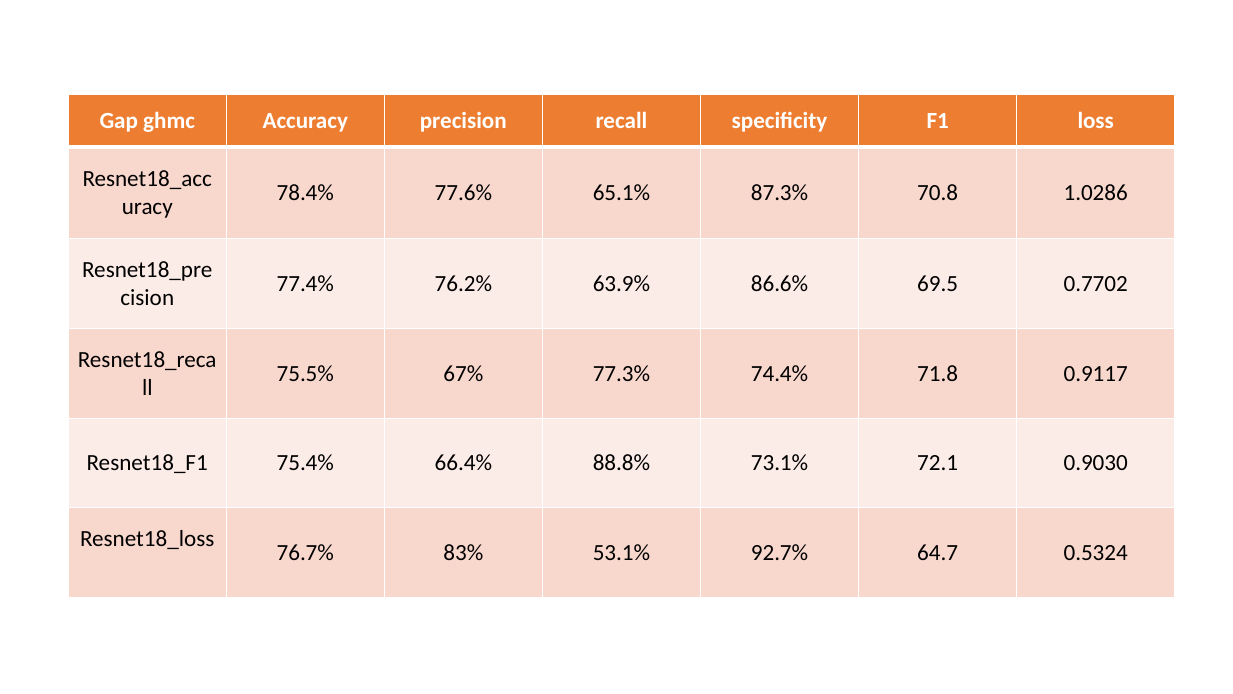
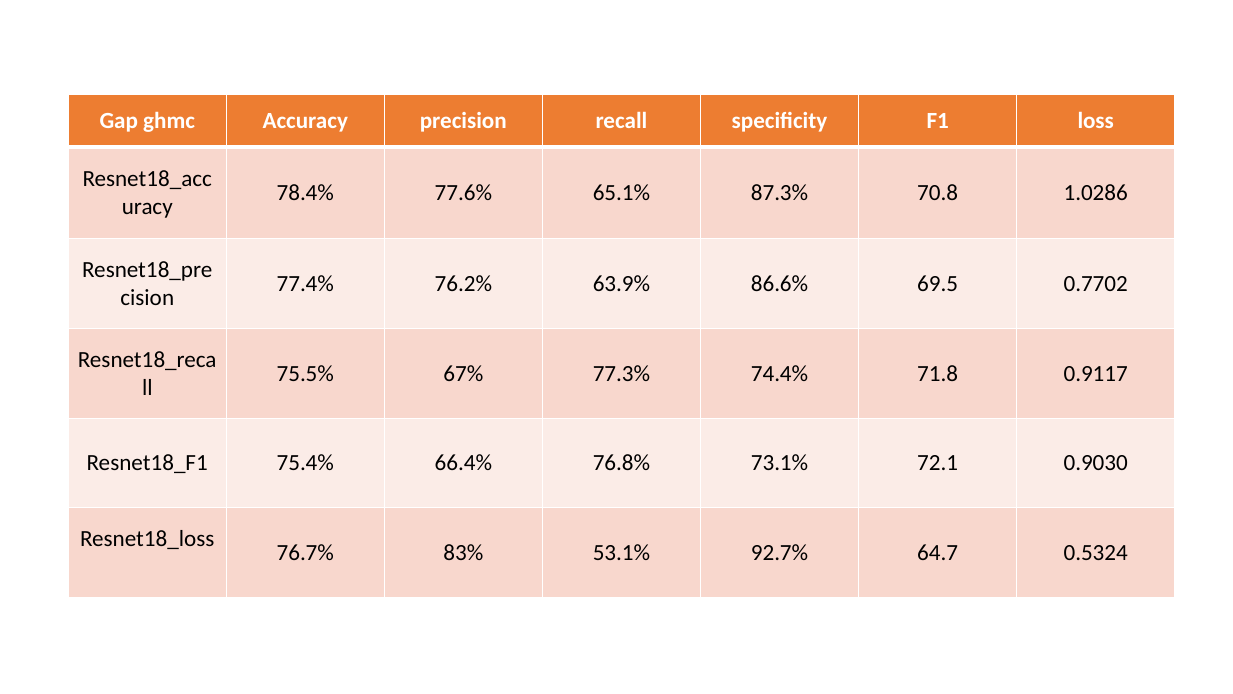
88.8%: 88.8% -> 76.8%
